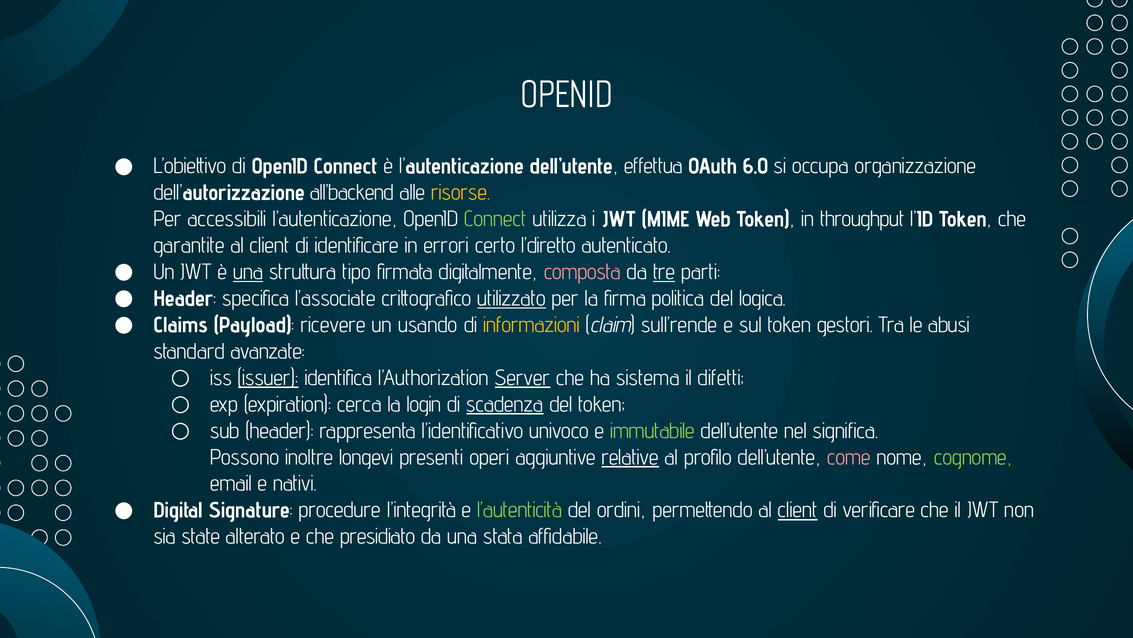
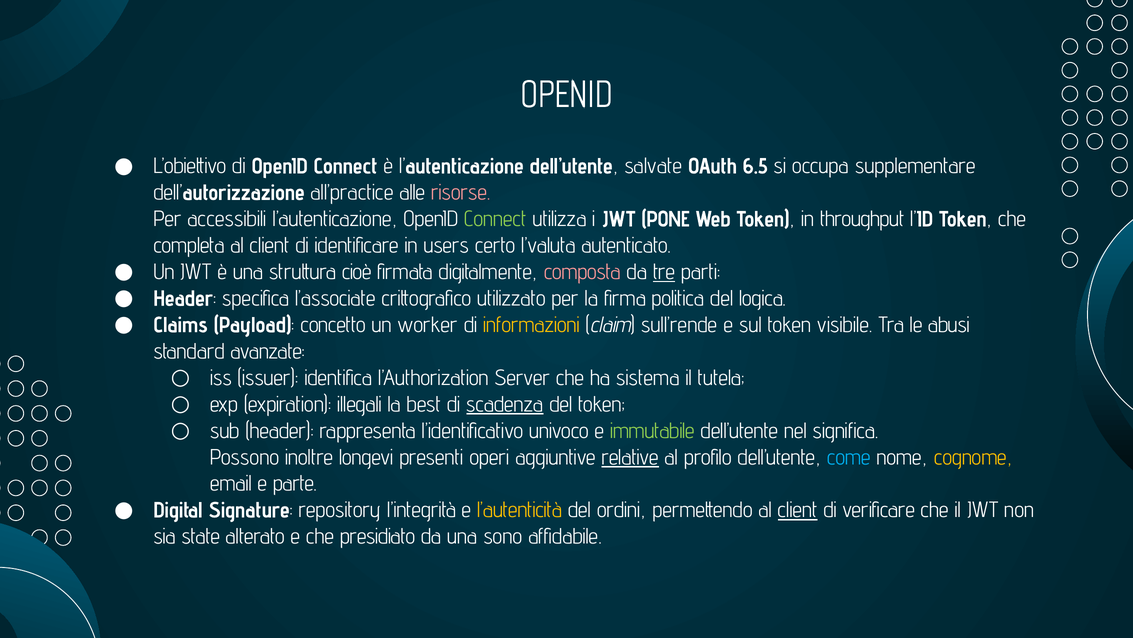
effettua: effettua -> salvate
6.0: 6.0 -> 6.5
organizzazione: organizzazione -> supplementare
all’backend: all’backend -> all’practice
risorse colour: yellow -> pink
MIME: MIME -> PONE
garantite: garantite -> completa
errori: errori -> users
l’diretto: l’diretto -> l’valuta
una at (248, 272) underline: present -> none
tipo: tipo -> cioè
utilizzato underline: present -> none
ricevere: ricevere -> concetto
usando: usando -> worker
gestori: gestori -> visibile
issuer underline: present -> none
Server underline: present -> none
difetti: difetti -> tutela
cerca: cerca -> illegali
login: login -> best
come colour: pink -> light blue
cognome colour: light green -> yellow
nativi: nativi -> parte
procedure: procedure -> repository
l’autenticità colour: light green -> yellow
stata: stata -> sono
